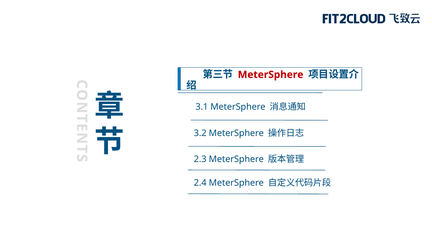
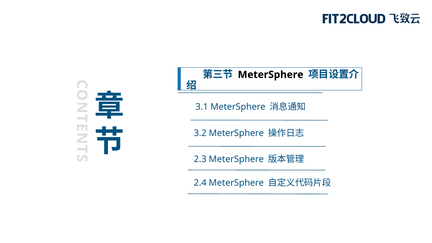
MeterSphere at (271, 75) colour: red -> black
